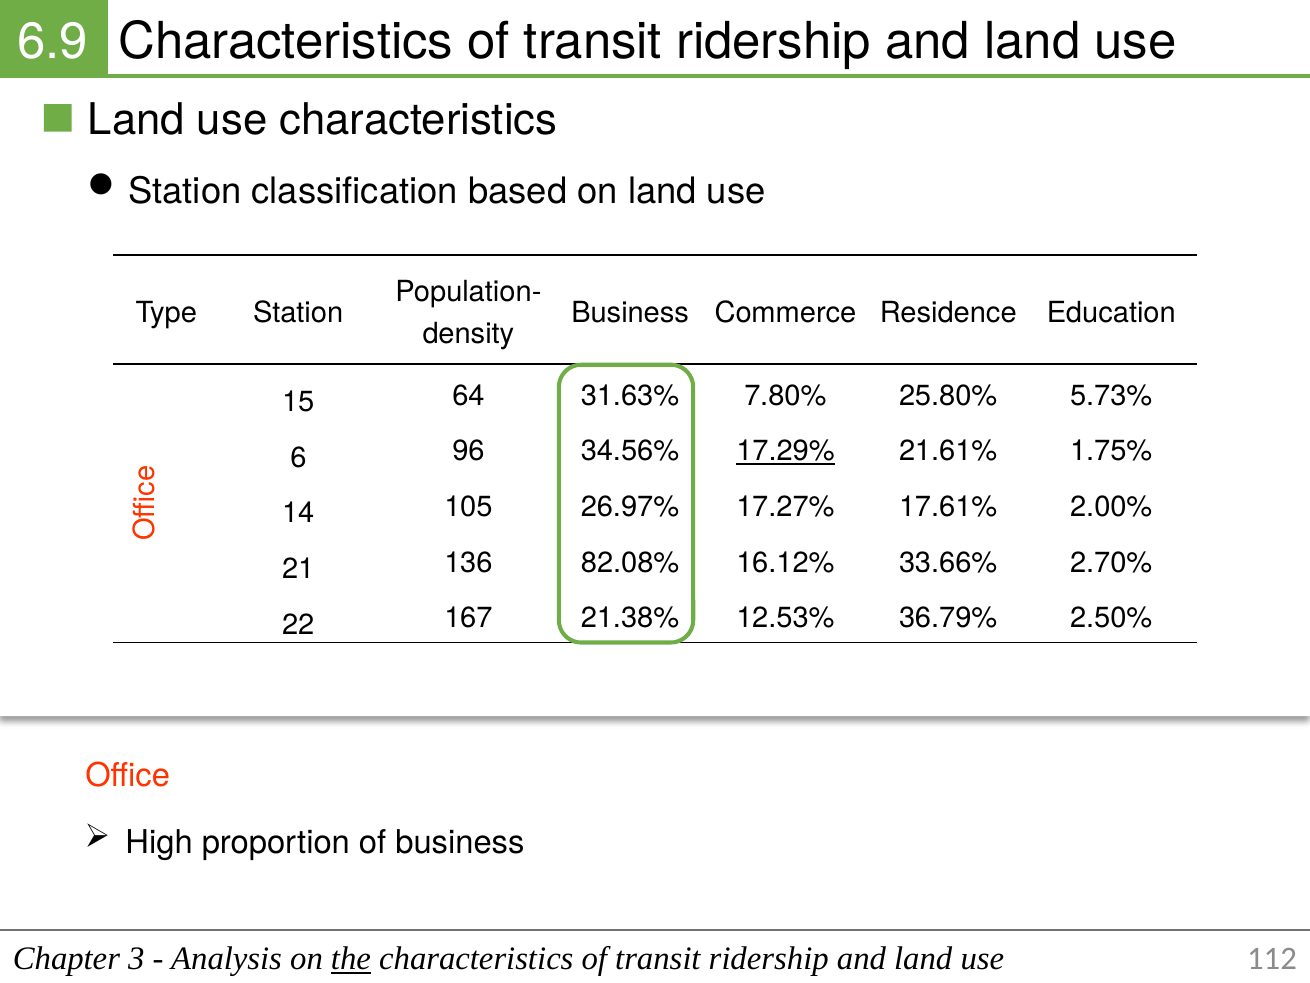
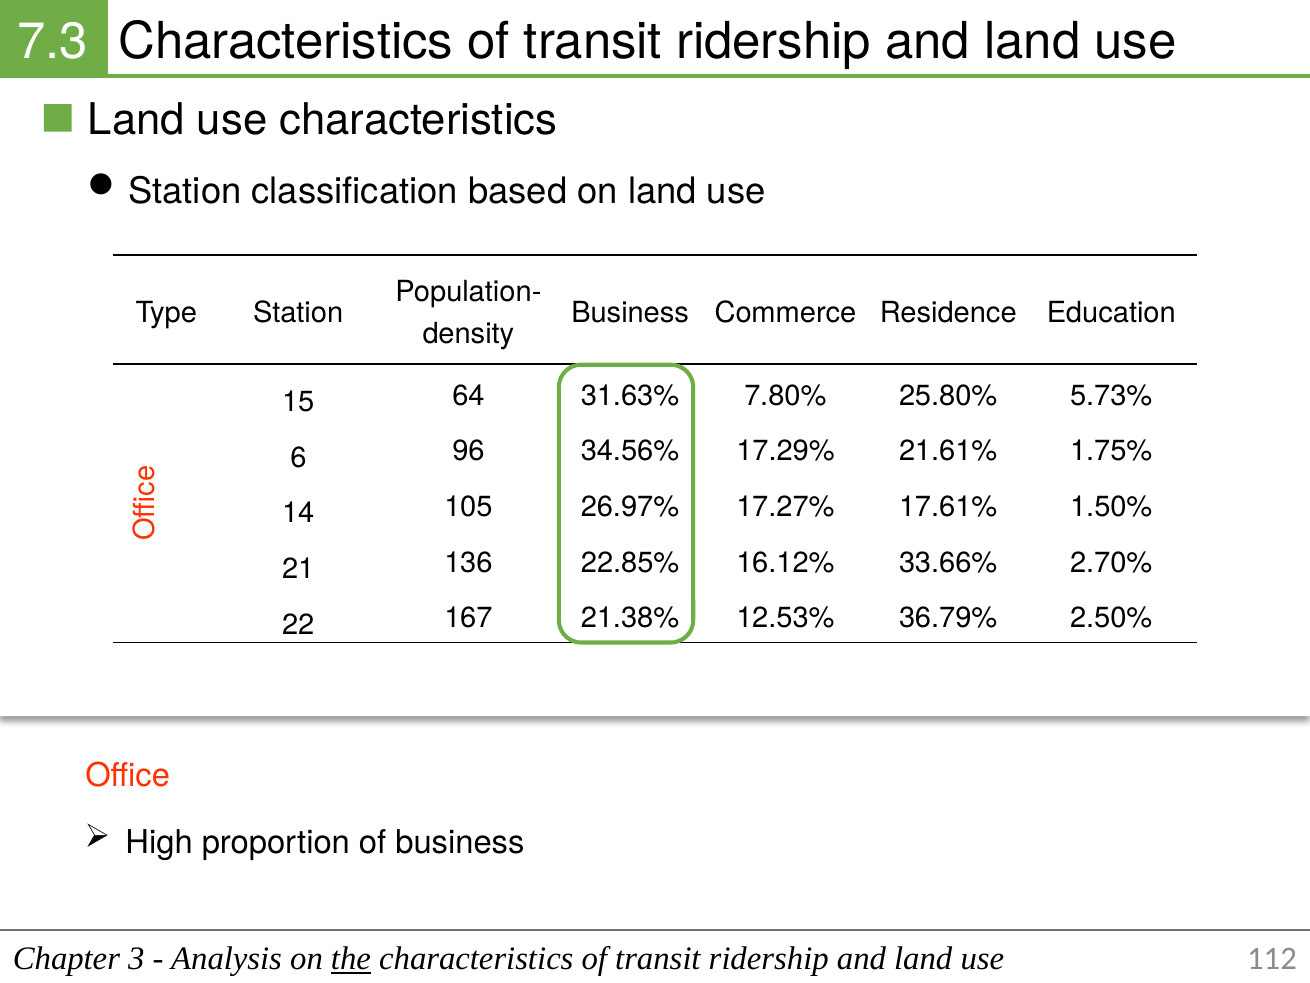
6.9: 6.9 -> 7.3
17.29% underline: present -> none
2.00%: 2.00% -> 1.50%
82.08%: 82.08% -> 22.85%
